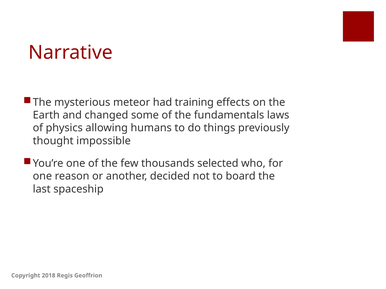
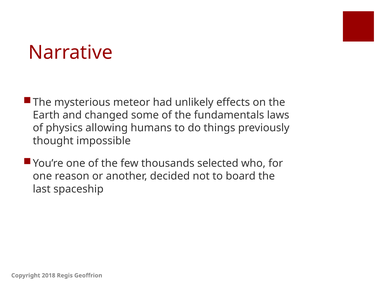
training: training -> unlikely
